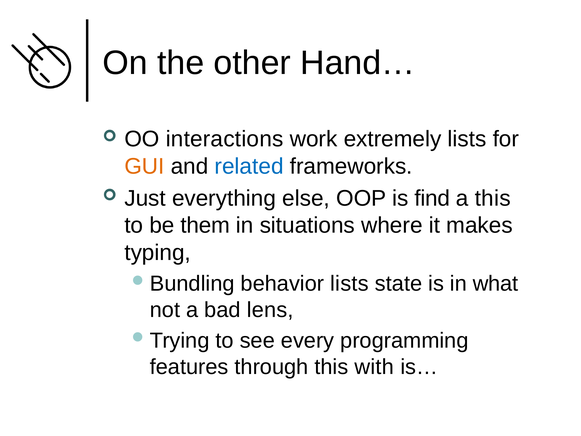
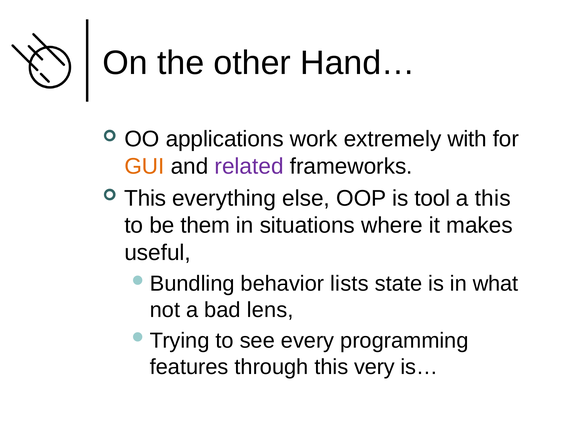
interactions: interactions -> applications
extremely lists: lists -> with
related colour: blue -> purple
Just at (145, 198): Just -> This
find: find -> tool
typing: typing -> useful
with: with -> very
